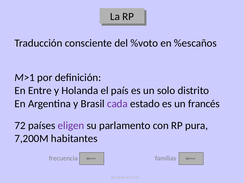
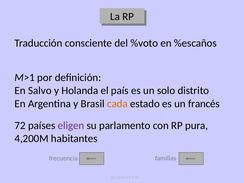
Entre: Entre -> Salvo
cada colour: purple -> orange
7,200M: 7,200M -> 4,200M
